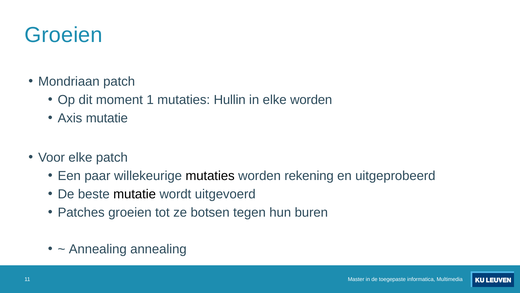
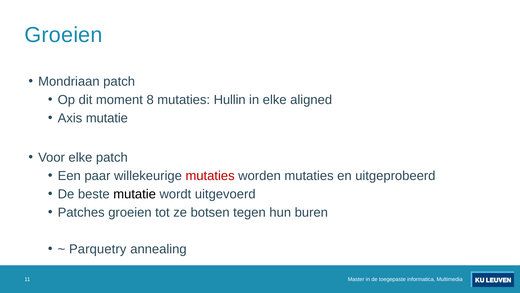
1: 1 -> 8
elke worden: worden -> aligned
mutaties at (210, 176) colour: black -> red
worden rekening: rekening -> mutaties
Annealing at (98, 249): Annealing -> Parquetry
